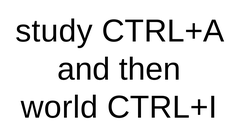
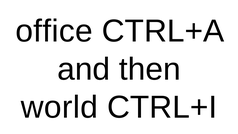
study: study -> office
